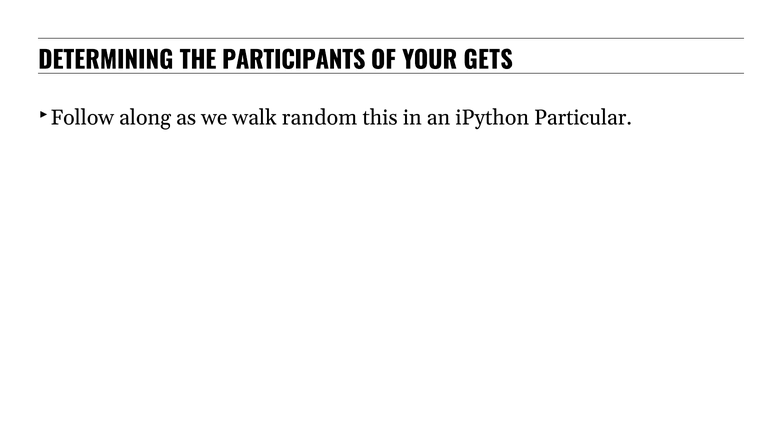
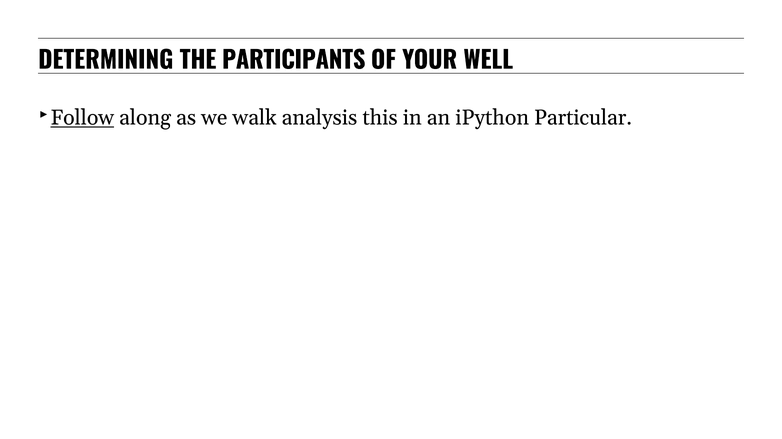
GETS: GETS -> WELL
Follow underline: none -> present
random: random -> analysis
